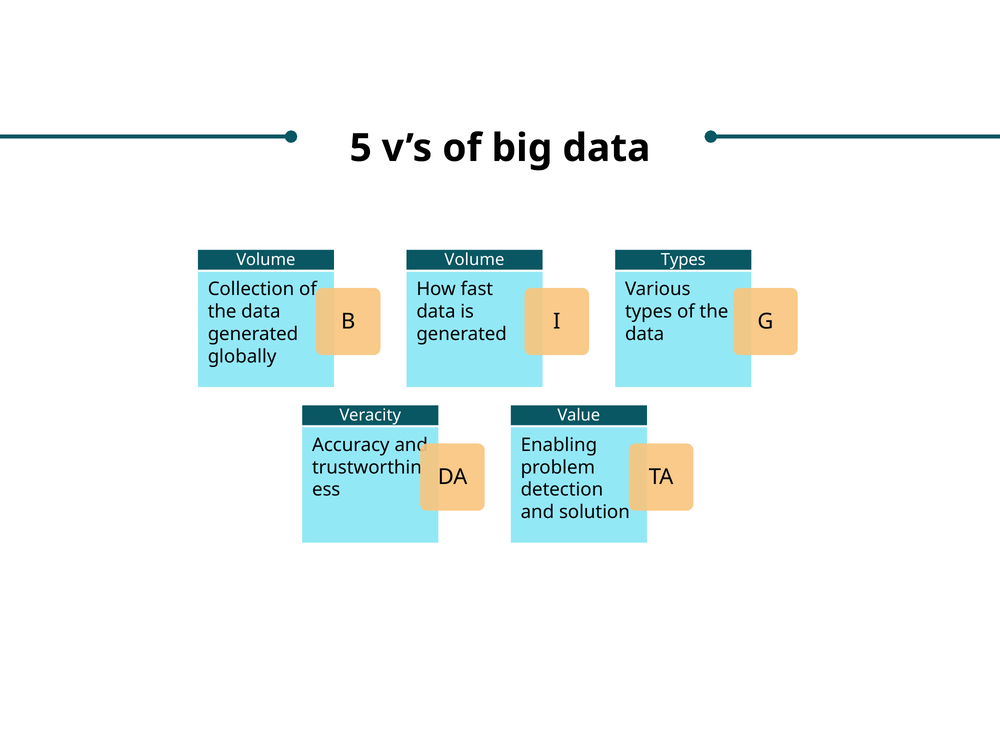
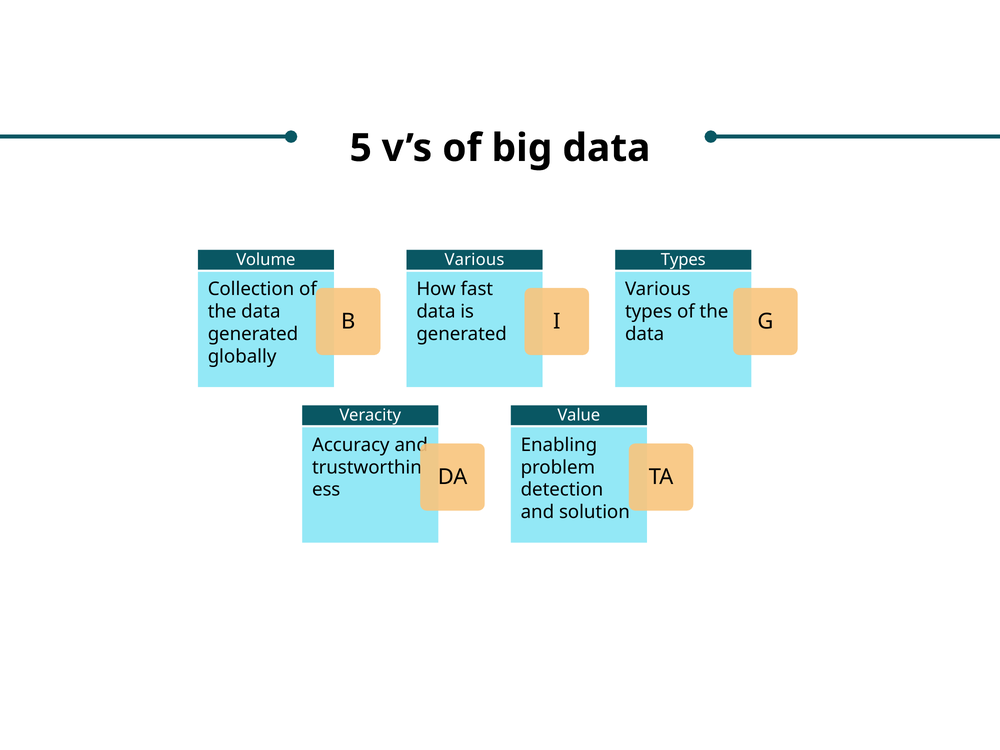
Volume at (474, 260): Volume -> Various
